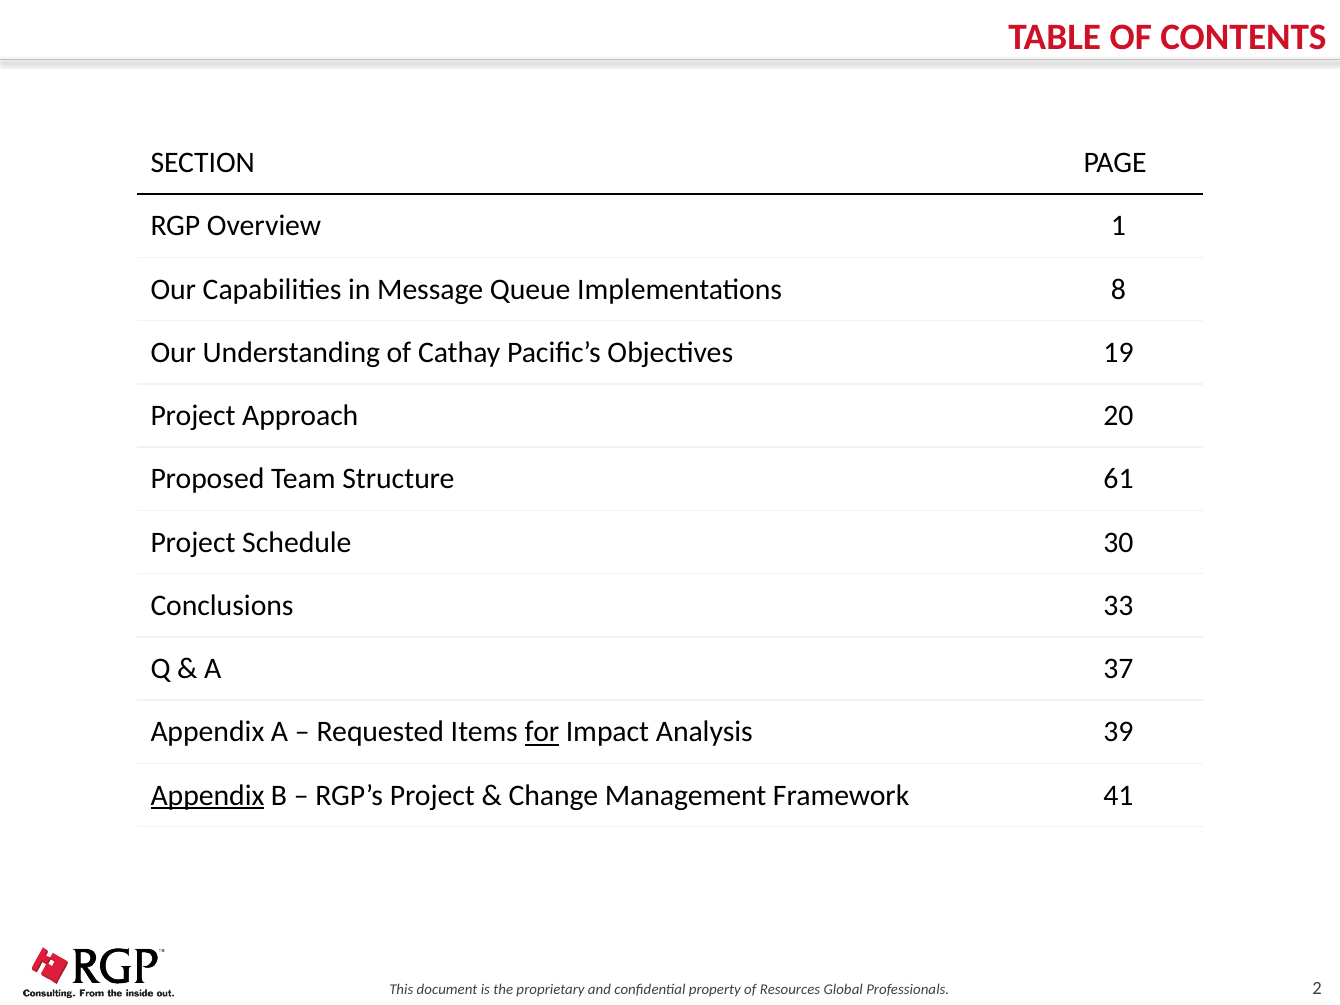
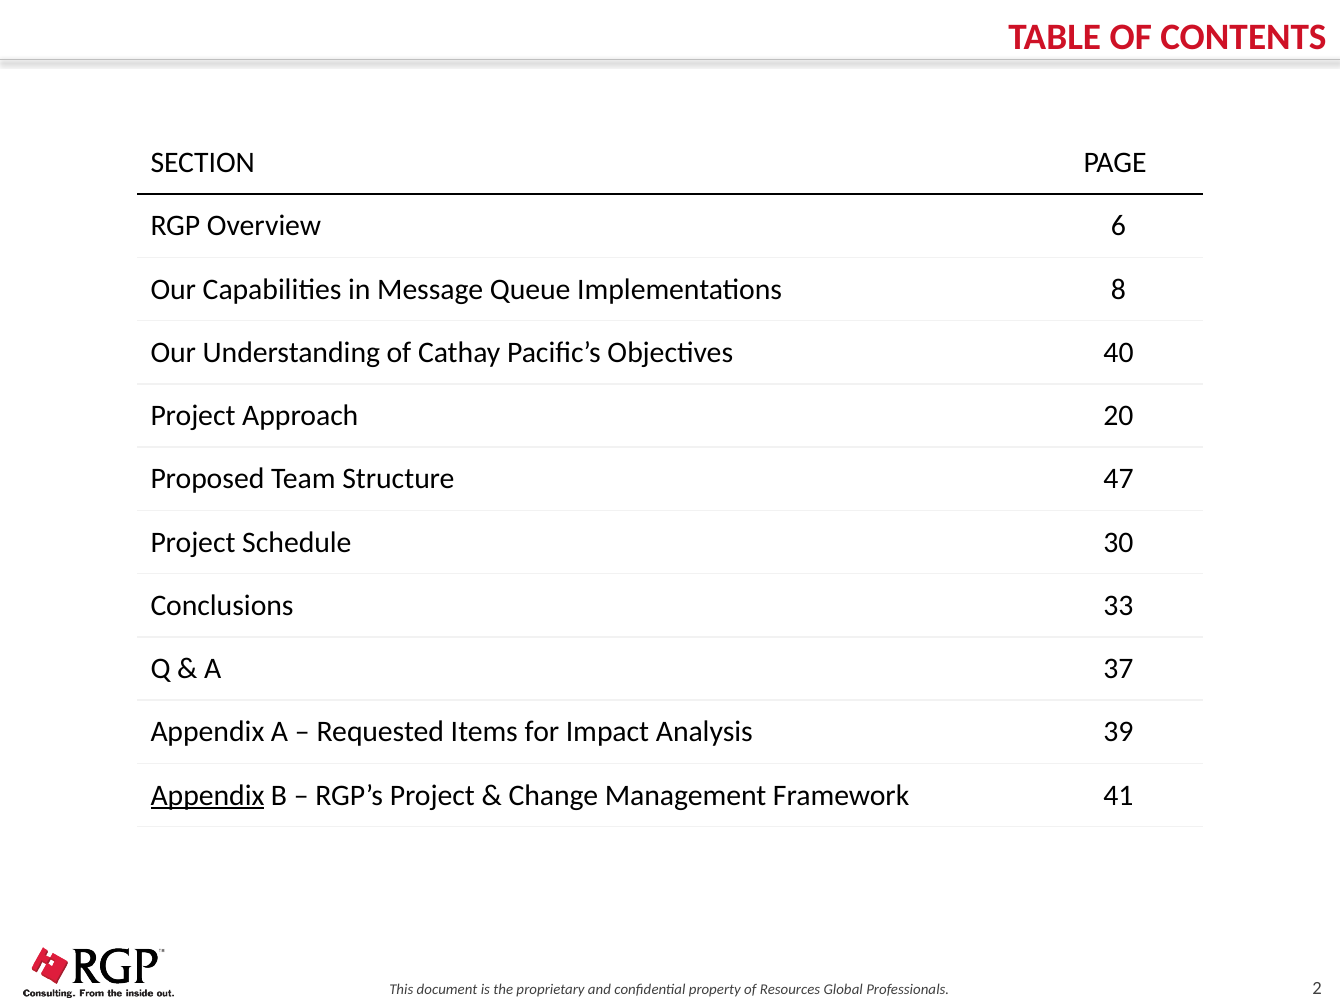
1: 1 -> 6
19: 19 -> 40
61: 61 -> 47
for underline: present -> none
